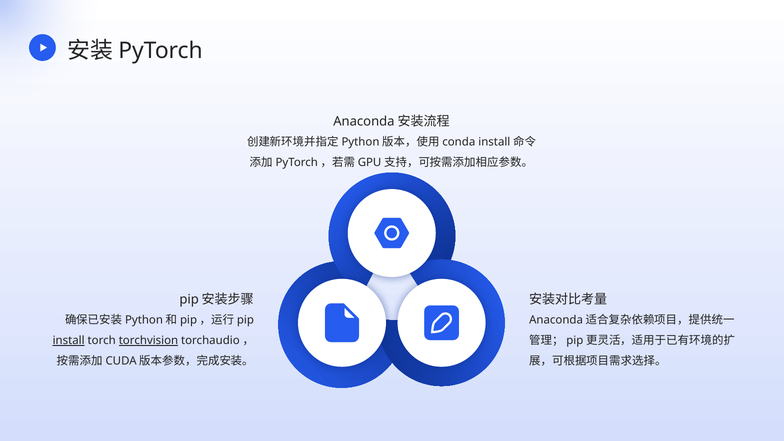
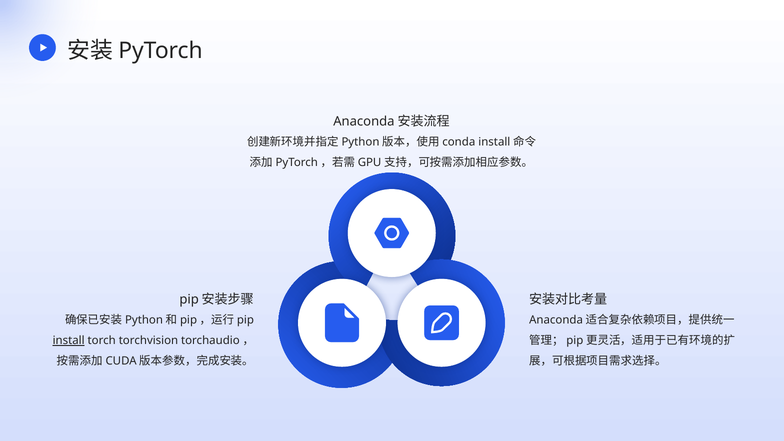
torchvision underline: present -> none
